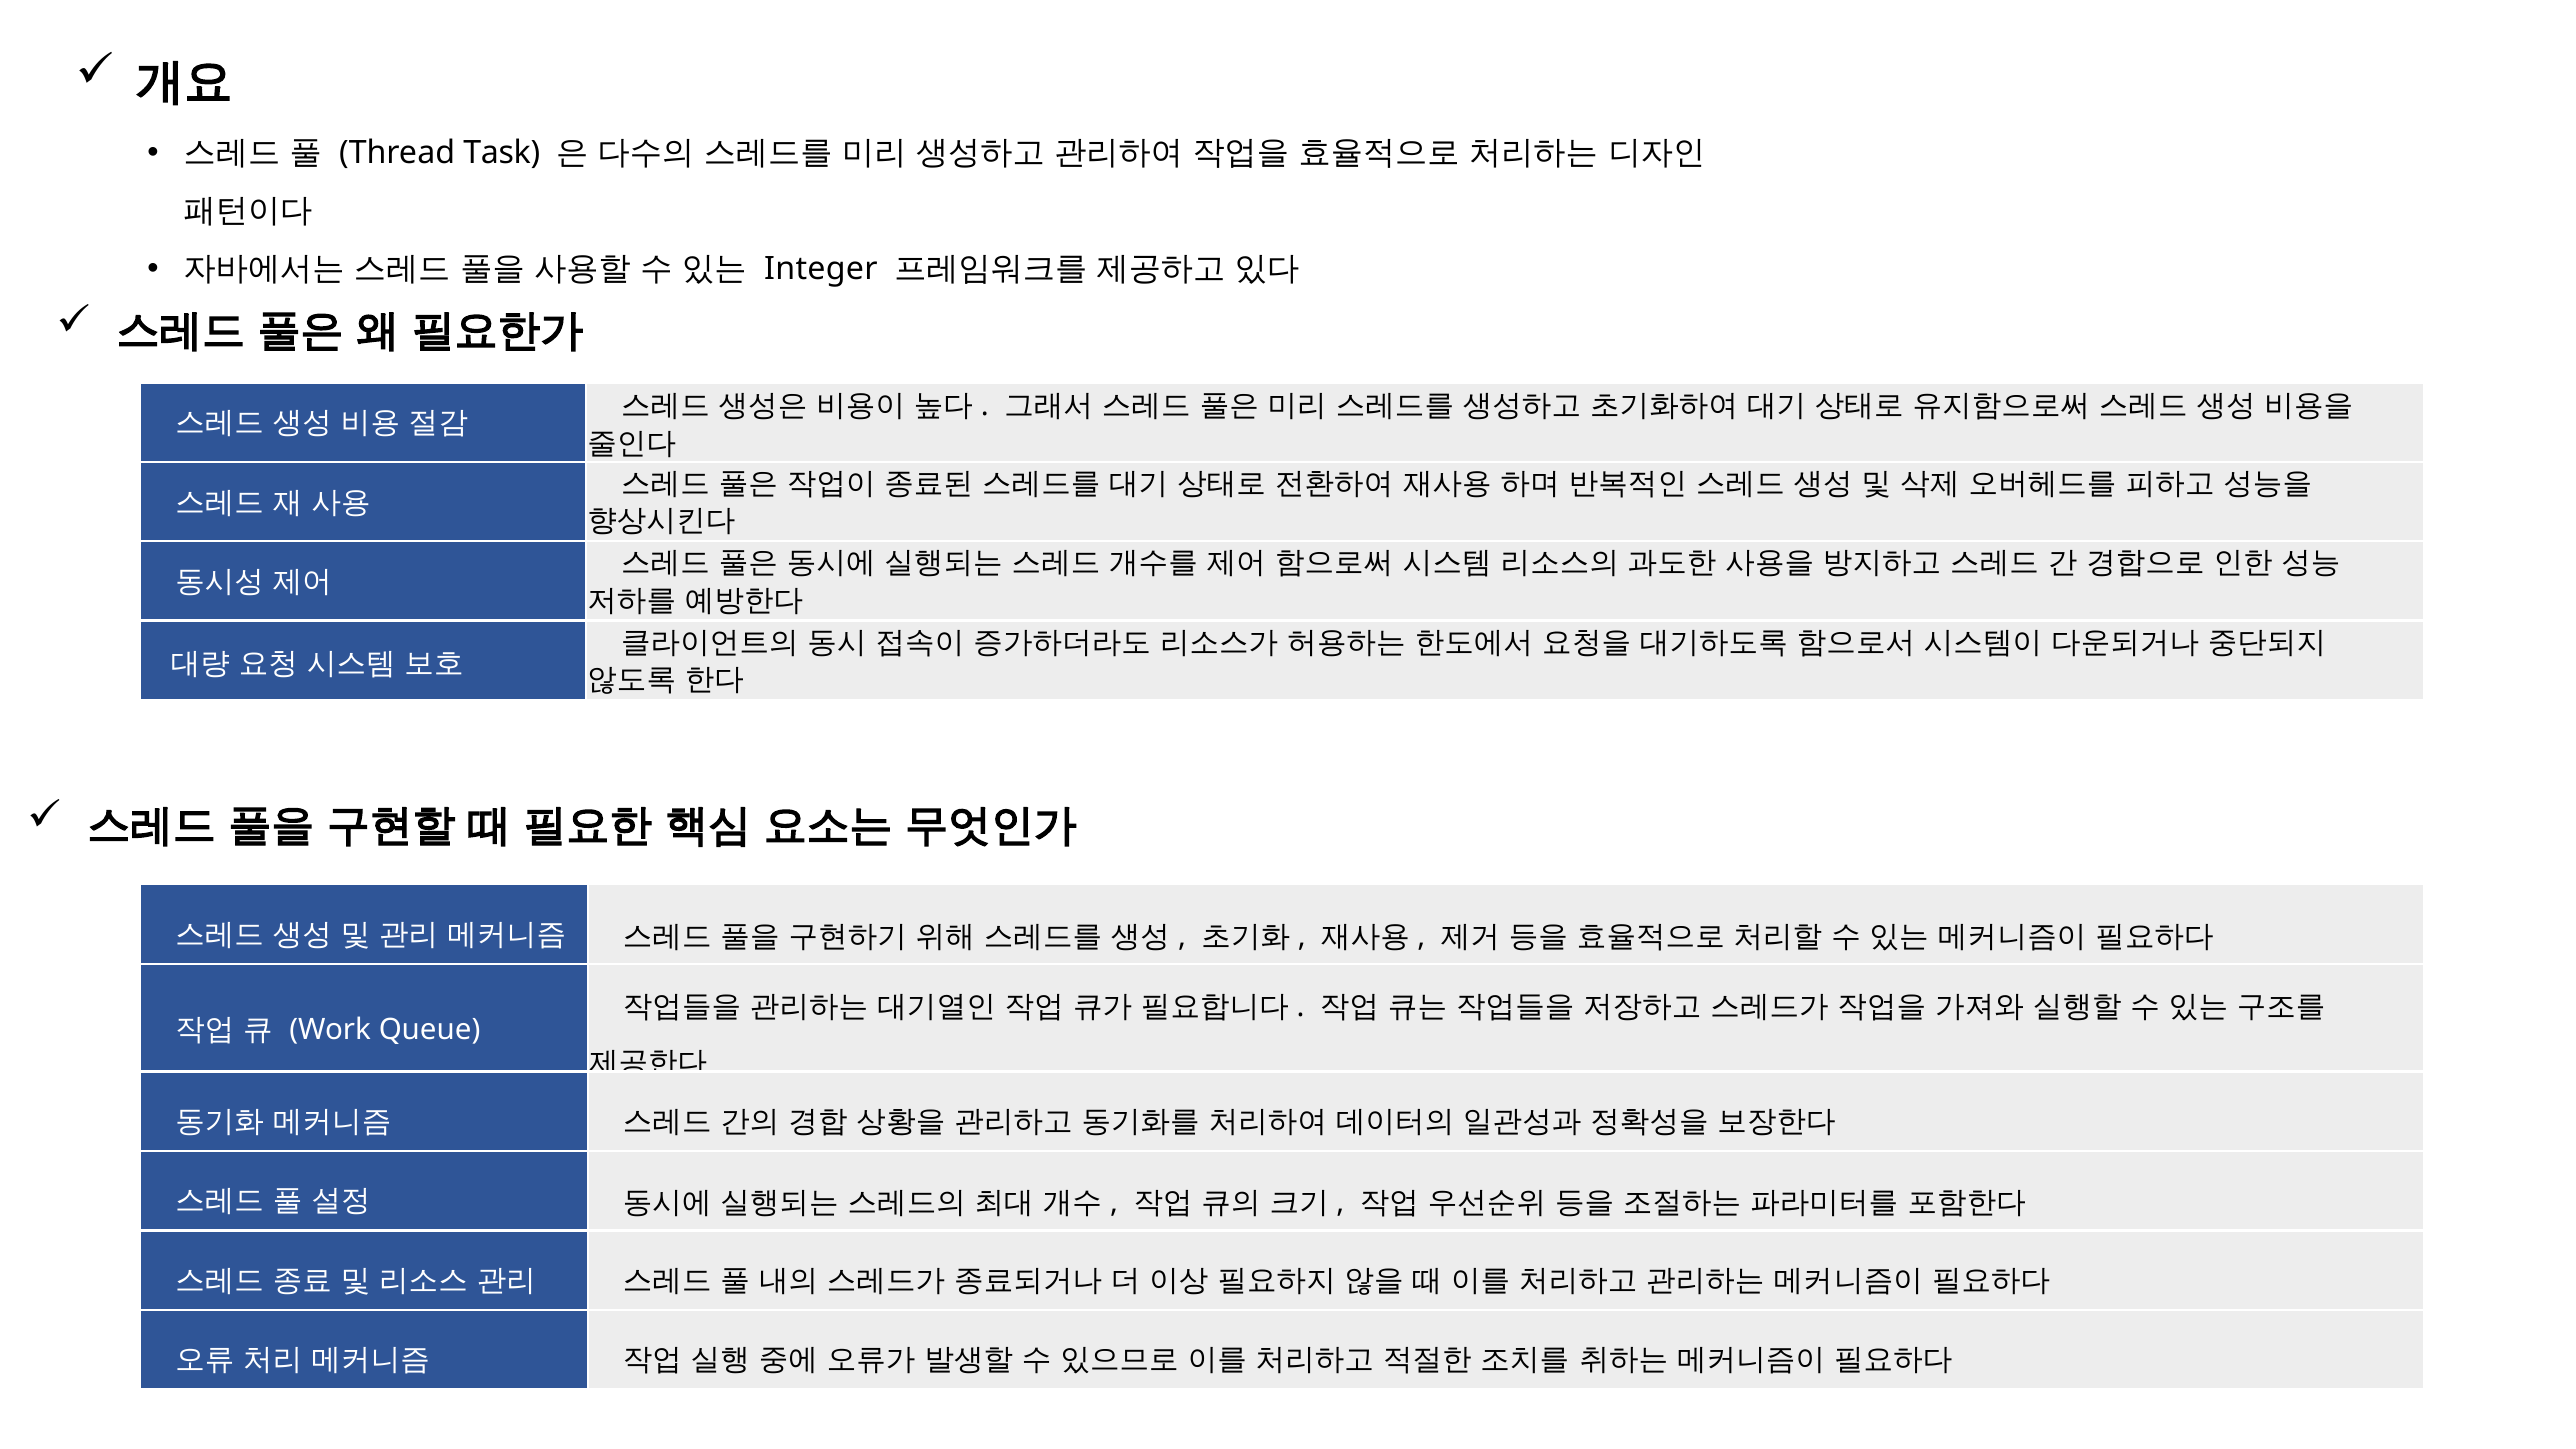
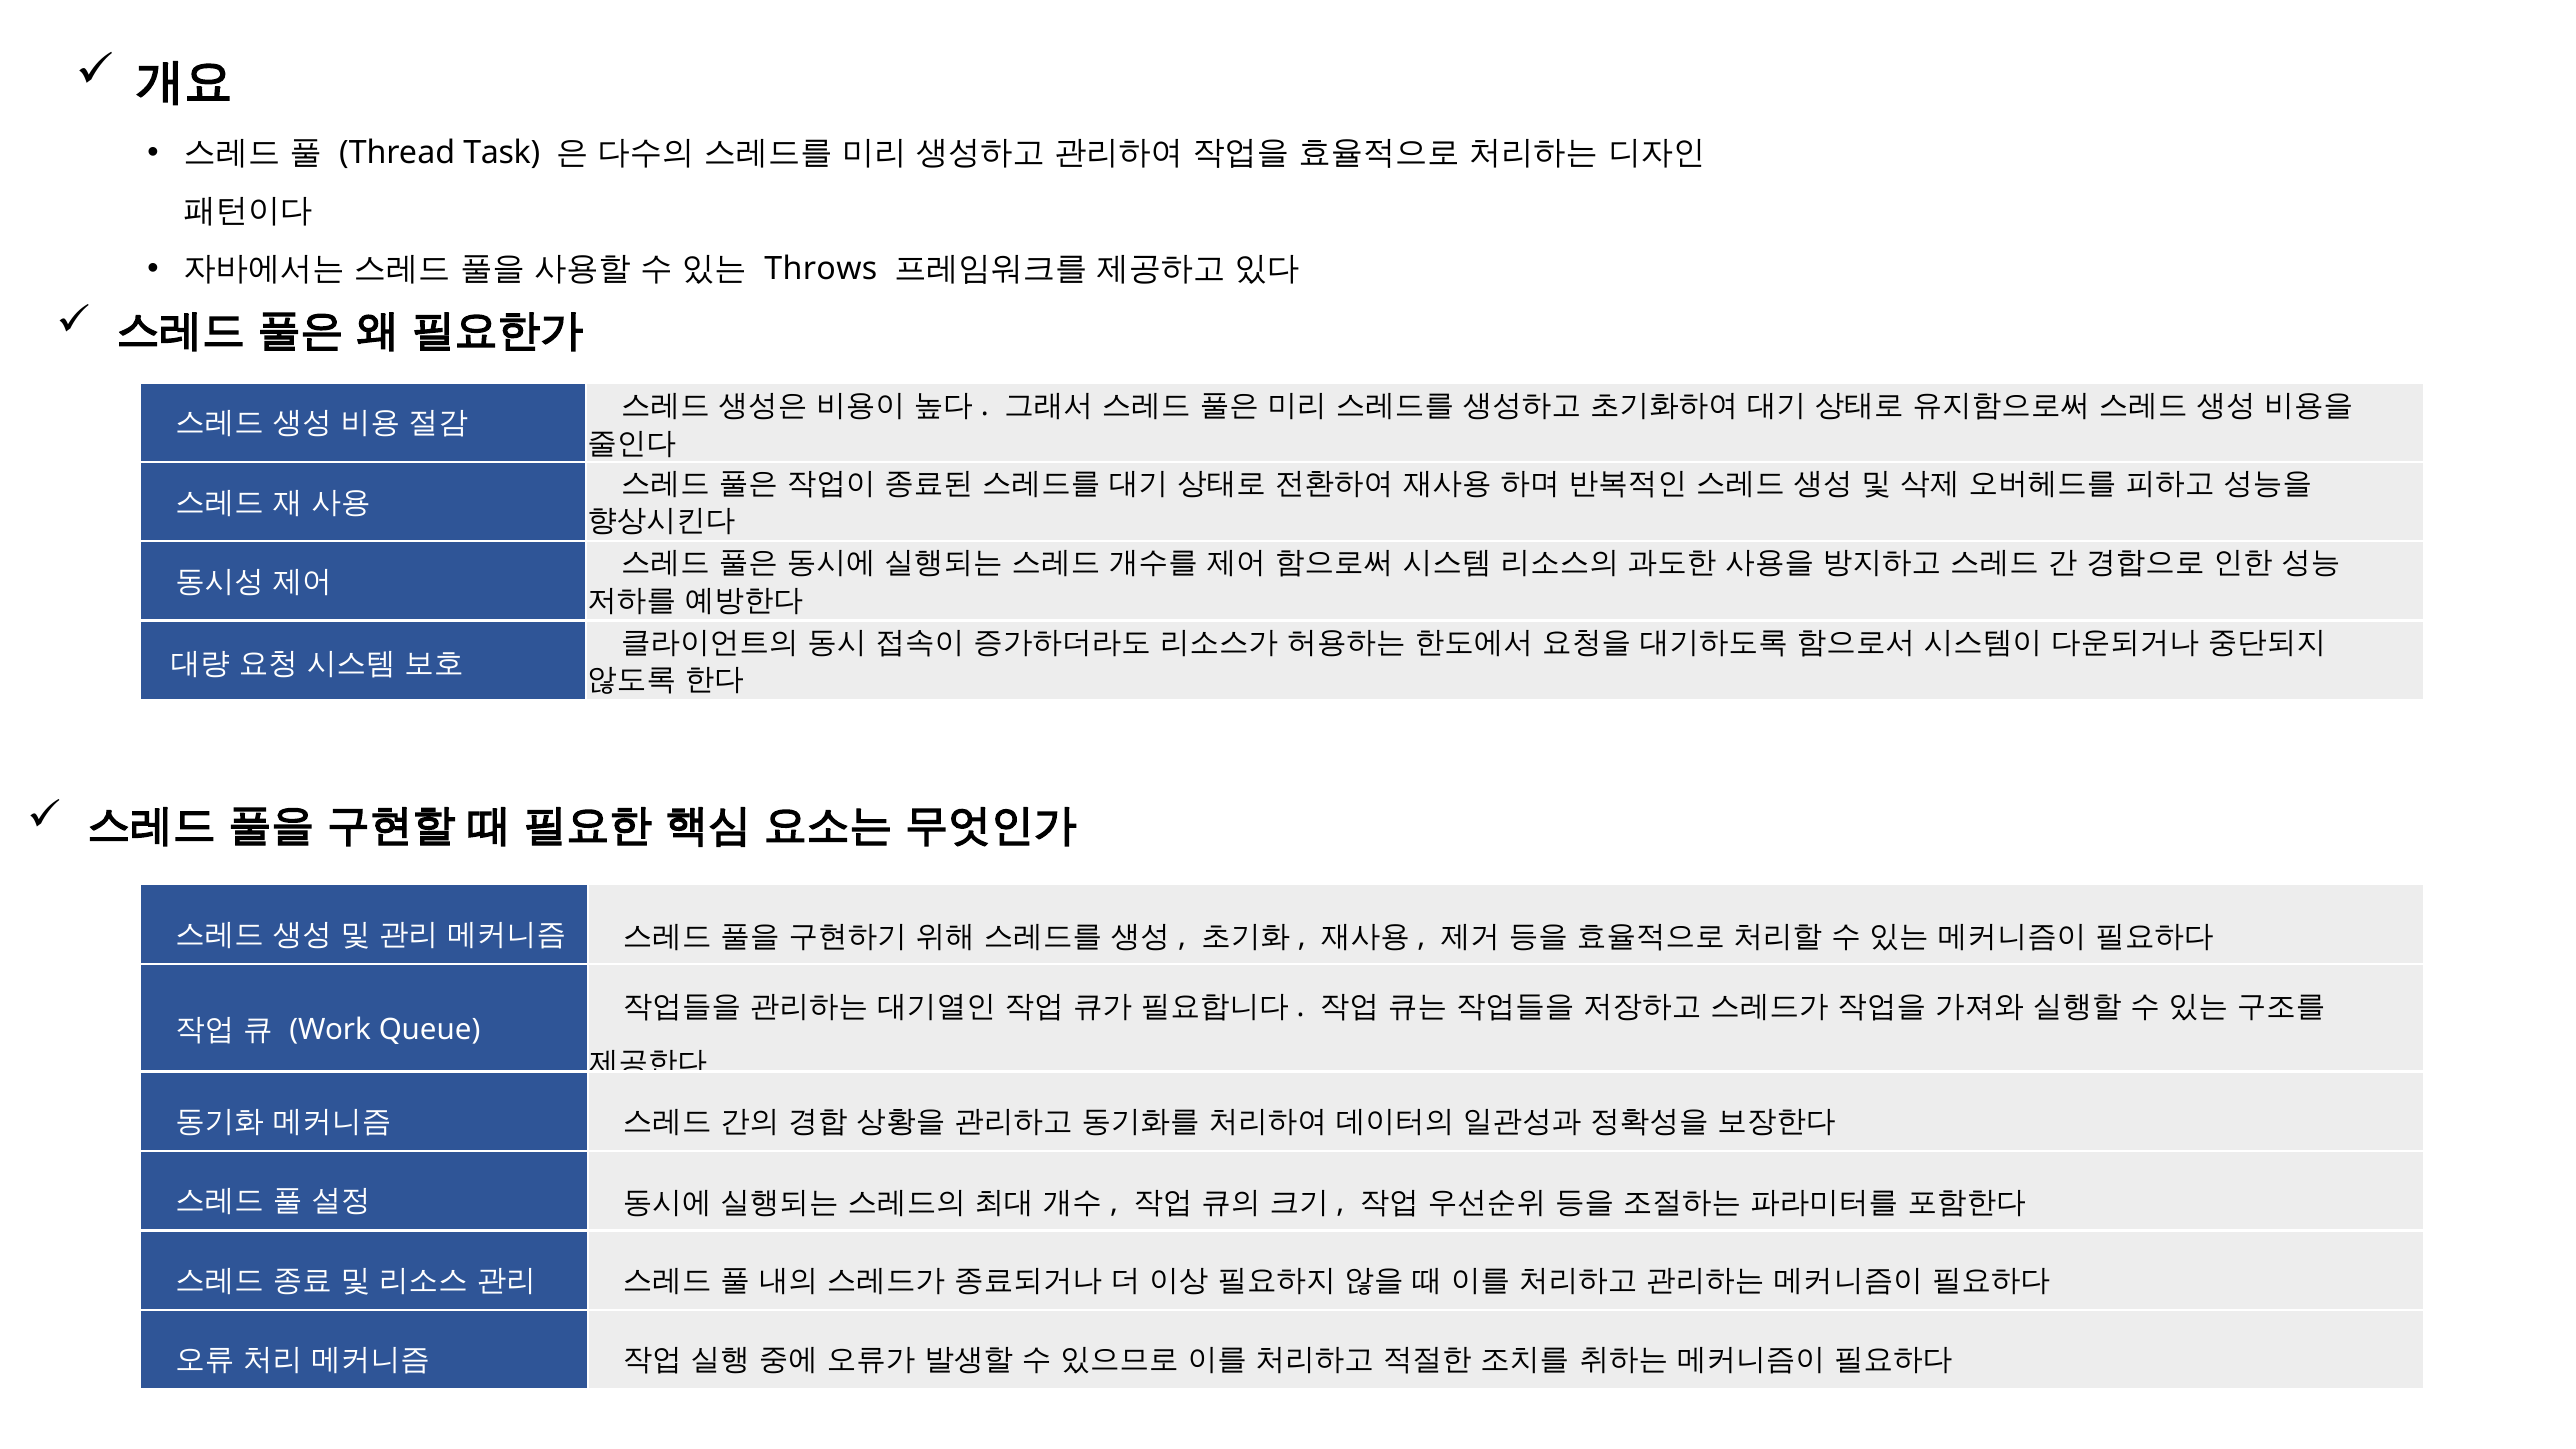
Integer: Integer -> Throws
